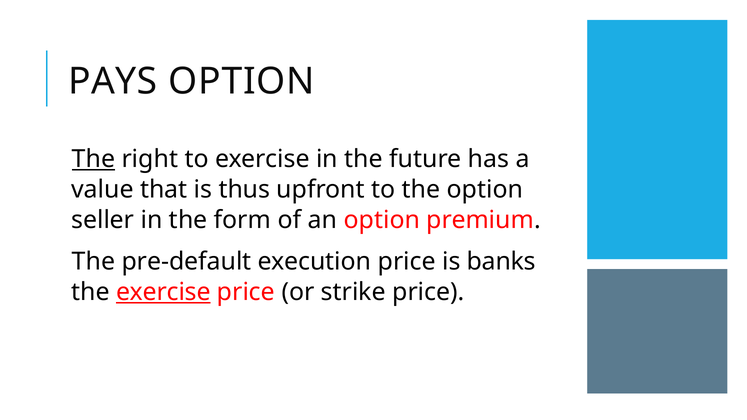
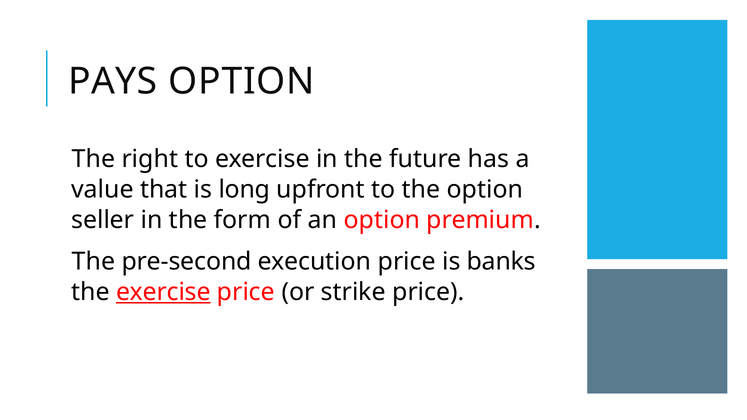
The at (94, 159) underline: present -> none
thus: thus -> long
pre-default: pre-default -> pre-second
